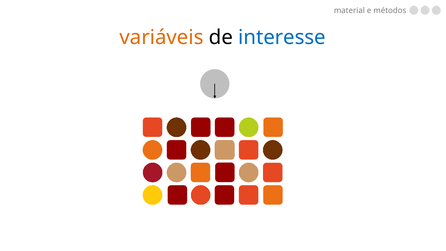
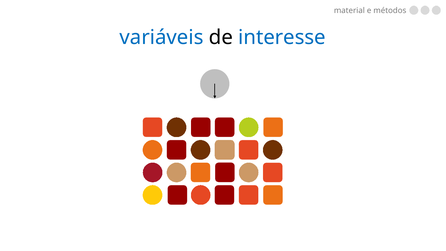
variáveis colour: orange -> blue
